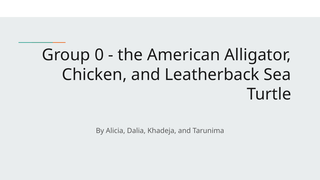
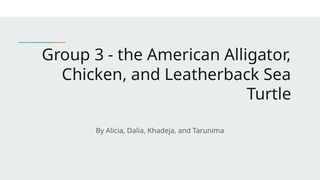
0: 0 -> 3
